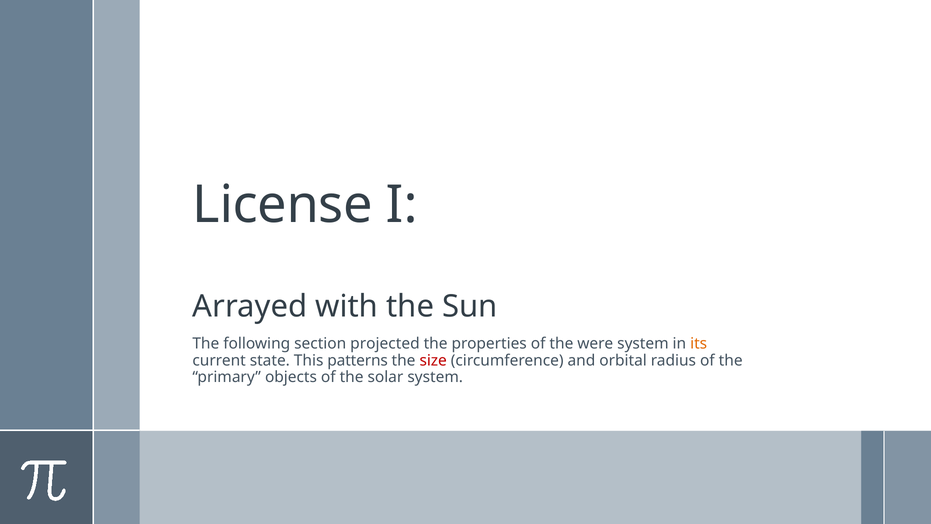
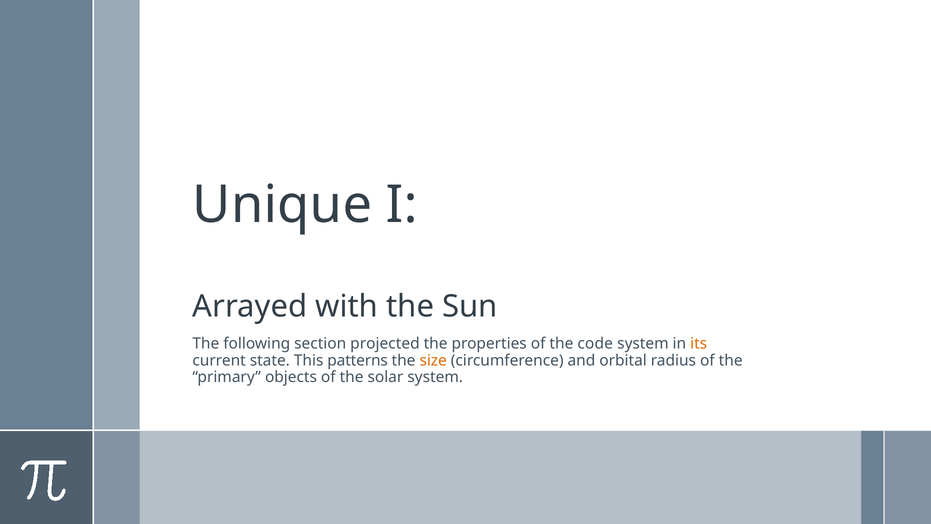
License: License -> Unique
were: were -> code
size colour: red -> orange
